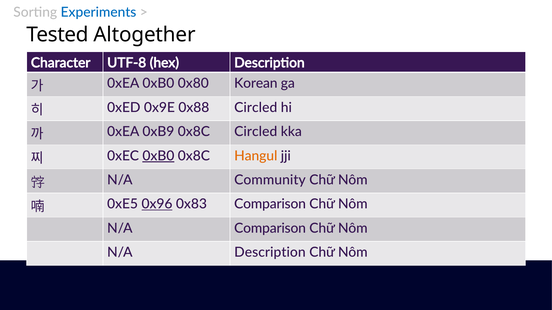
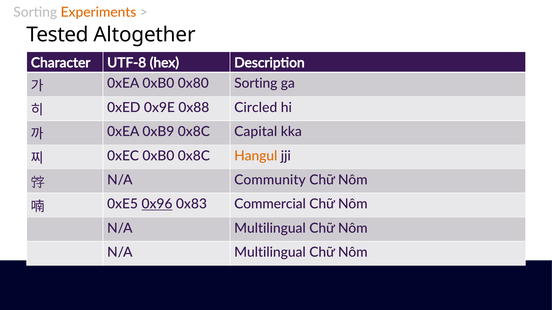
Experiments colour: blue -> orange
0x80 Korean: Korean -> Sorting
0x8C Circled: Circled -> Capital
0xB0 at (158, 156) underline: present -> none
0x83 Comparison: Comparison -> Commercial
𢆥 N/A Comparison: Comparison -> Multilingual
𥪞 N/A Description: Description -> Multilingual
